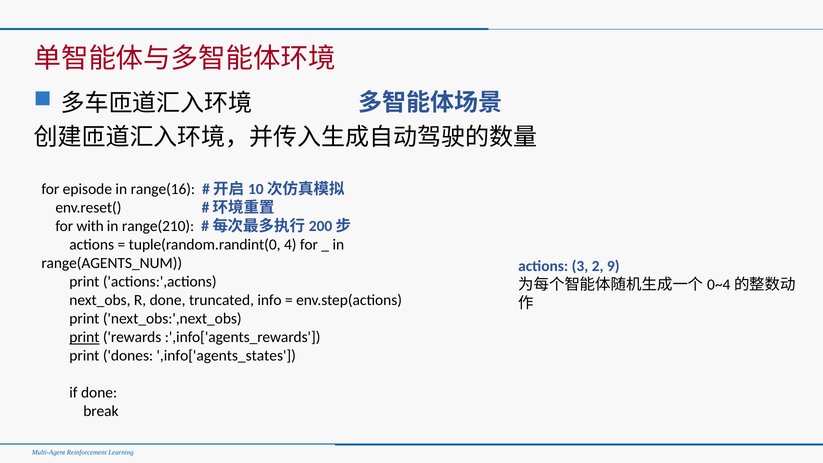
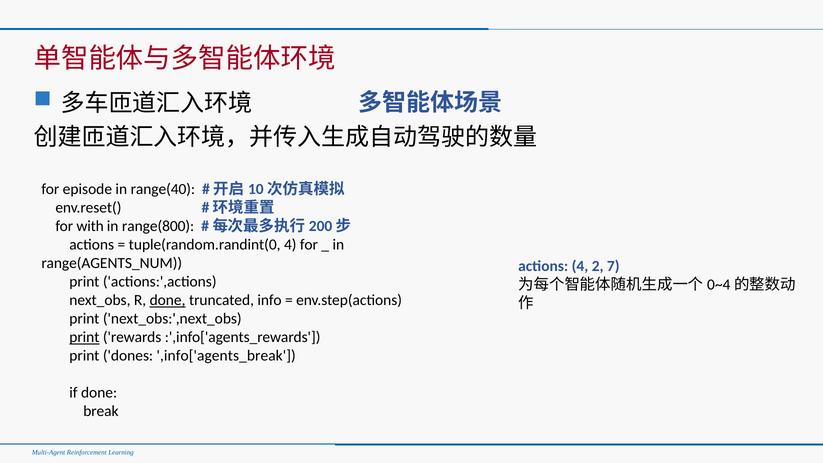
range(16: range(16 -> range(40
range(210: range(210 -> range(800
actions 3: 3 -> 4
9: 9 -> 7
done at (168, 300) underline: none -> present
,info['agents_states: ,info['agents_states -> ,info['agents_break
